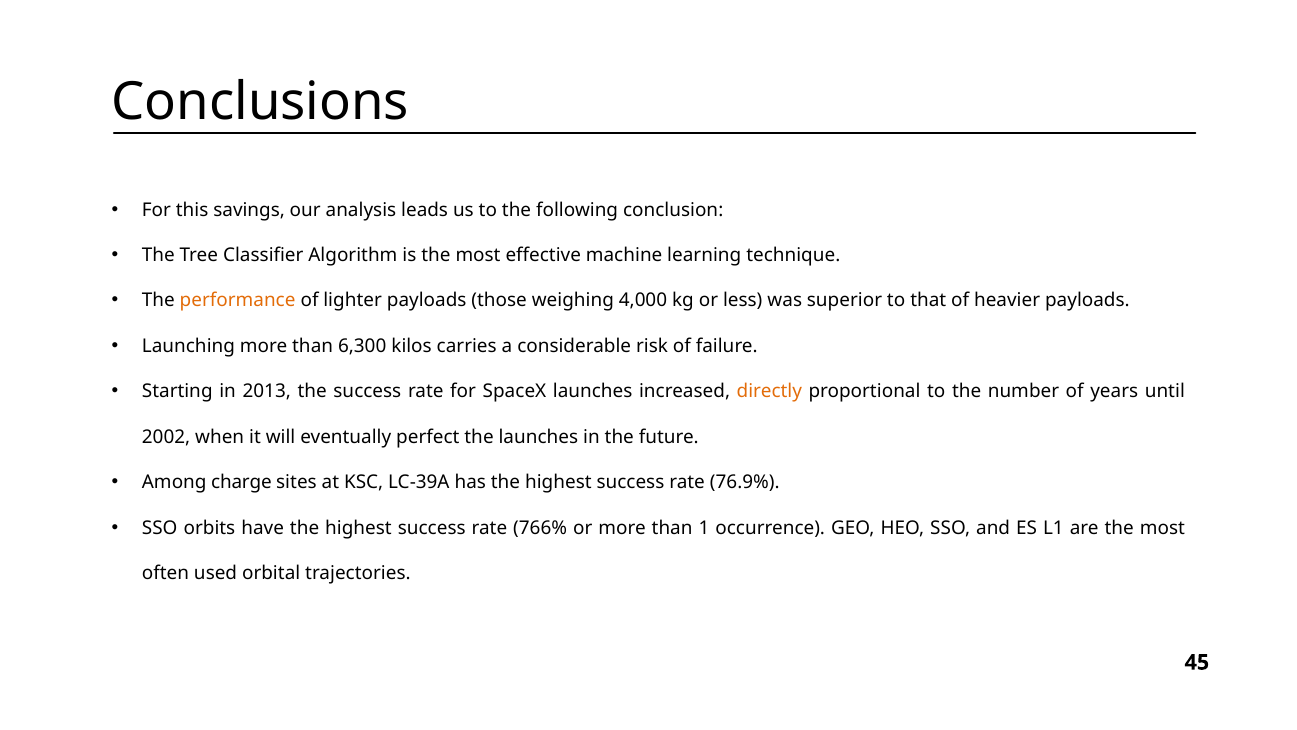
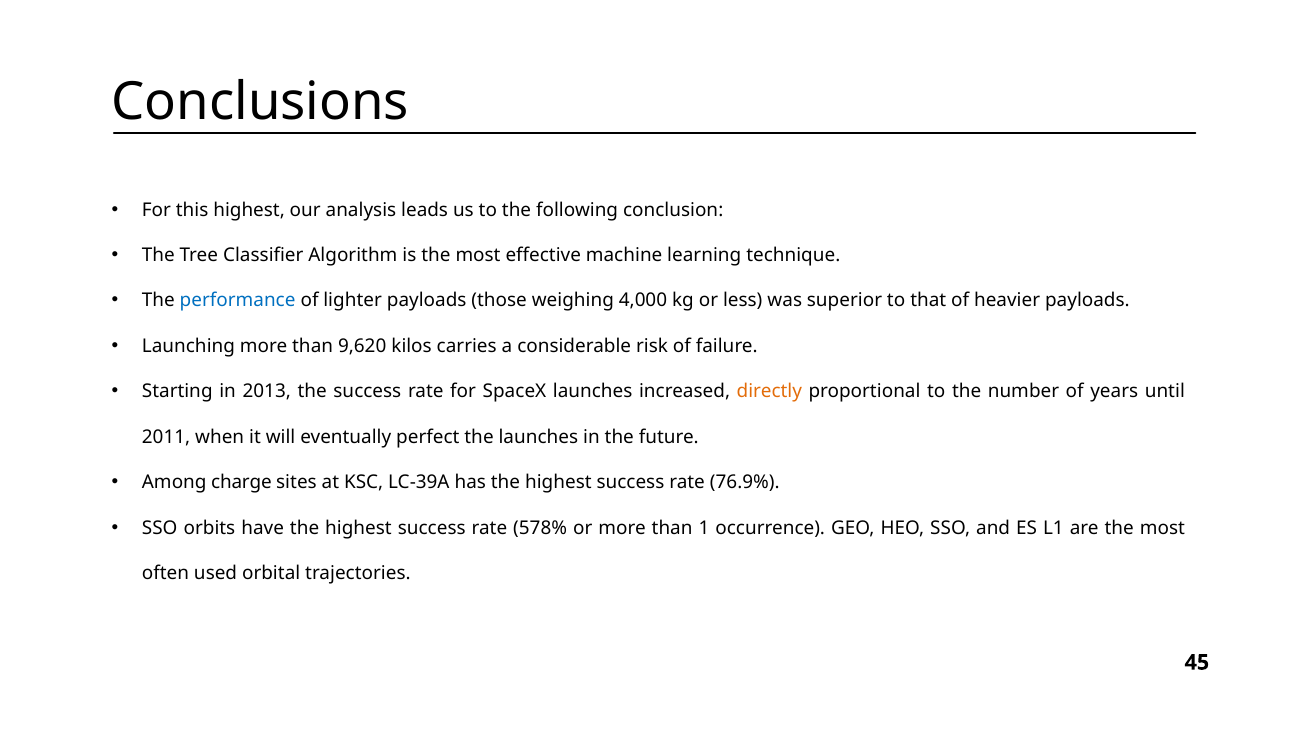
this savings: savings -> highest
performance colour: orange -> blue
6,300: 6,300 -> 9,620
2002: 2002 -> 2011
766%: 766% -> 578%
